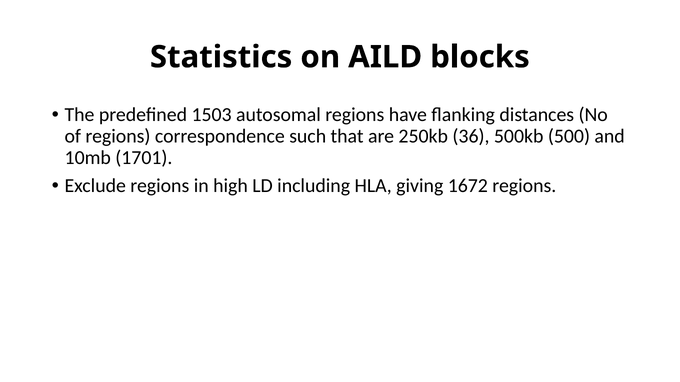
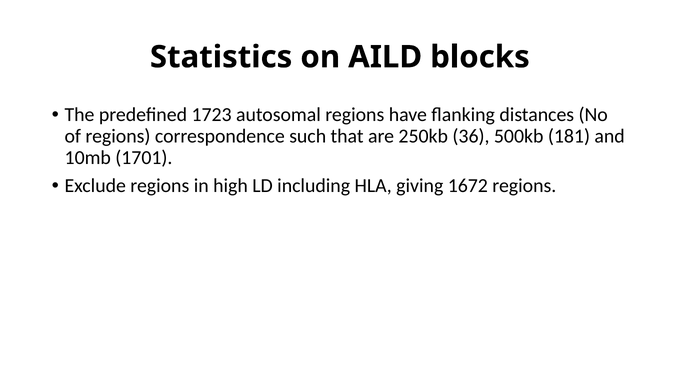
1503: 1503 -> 1723
500: 500 -> 181
